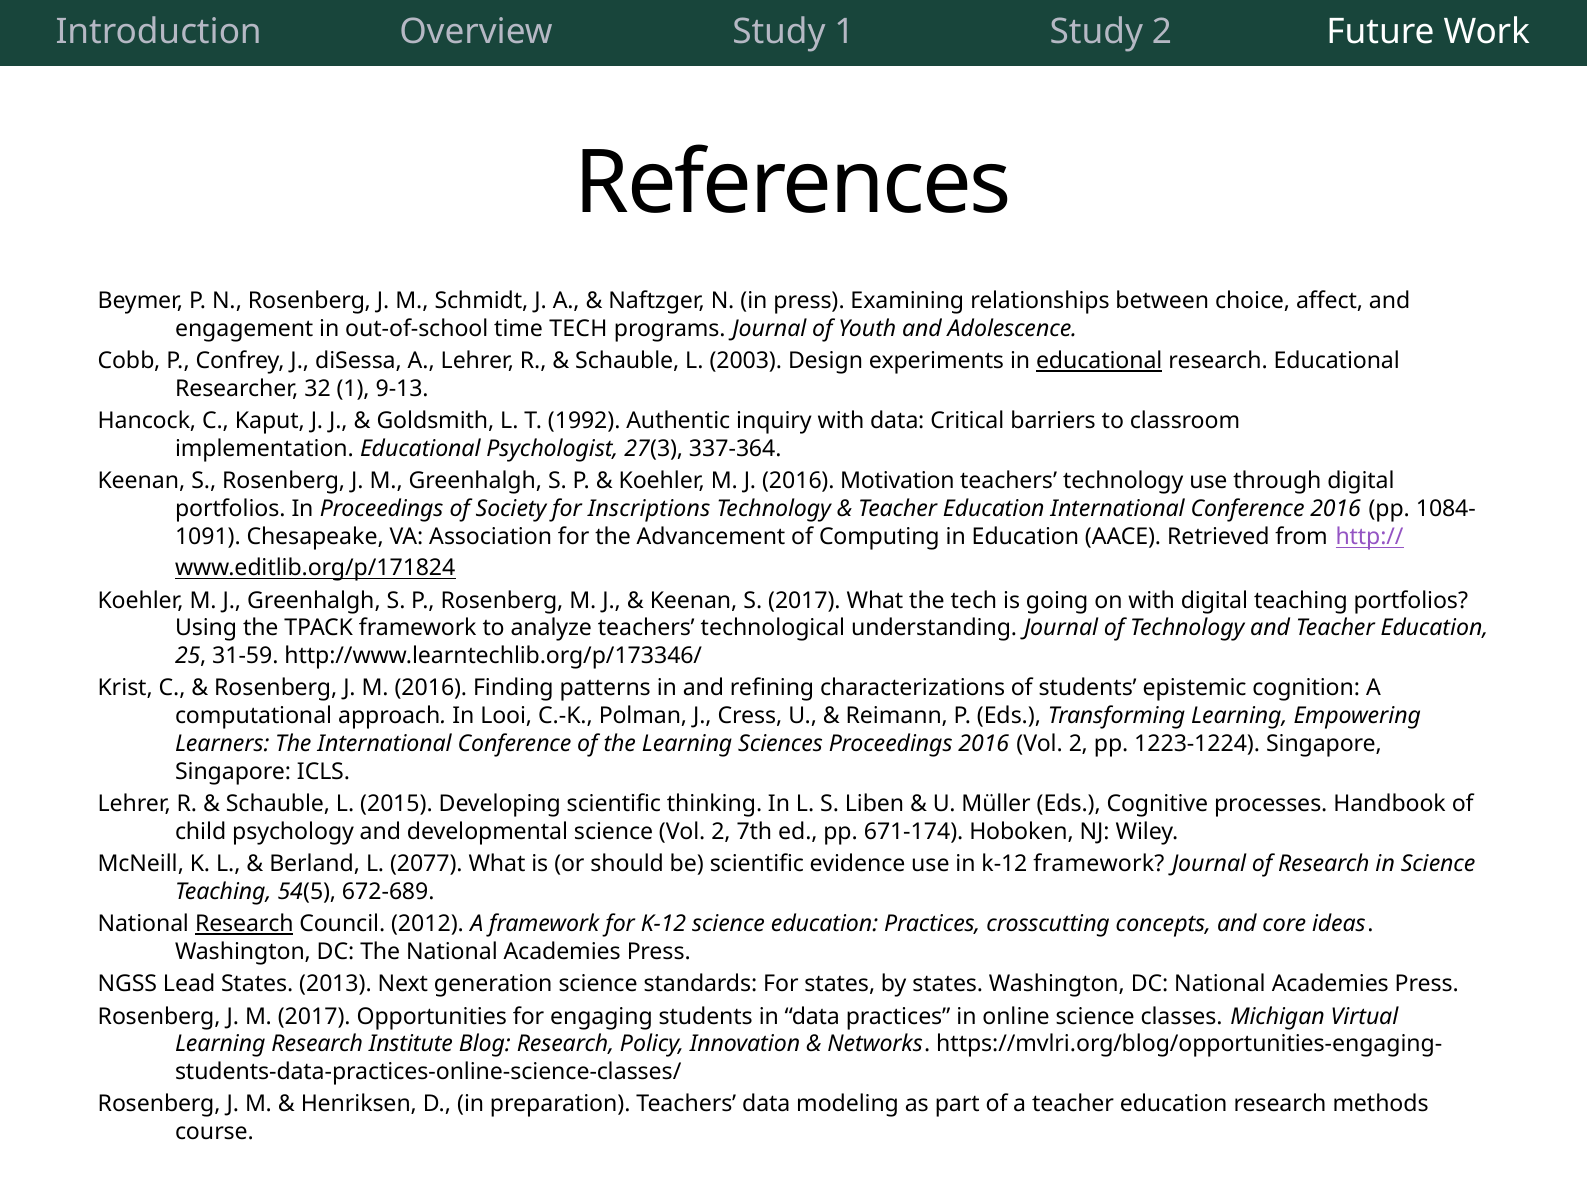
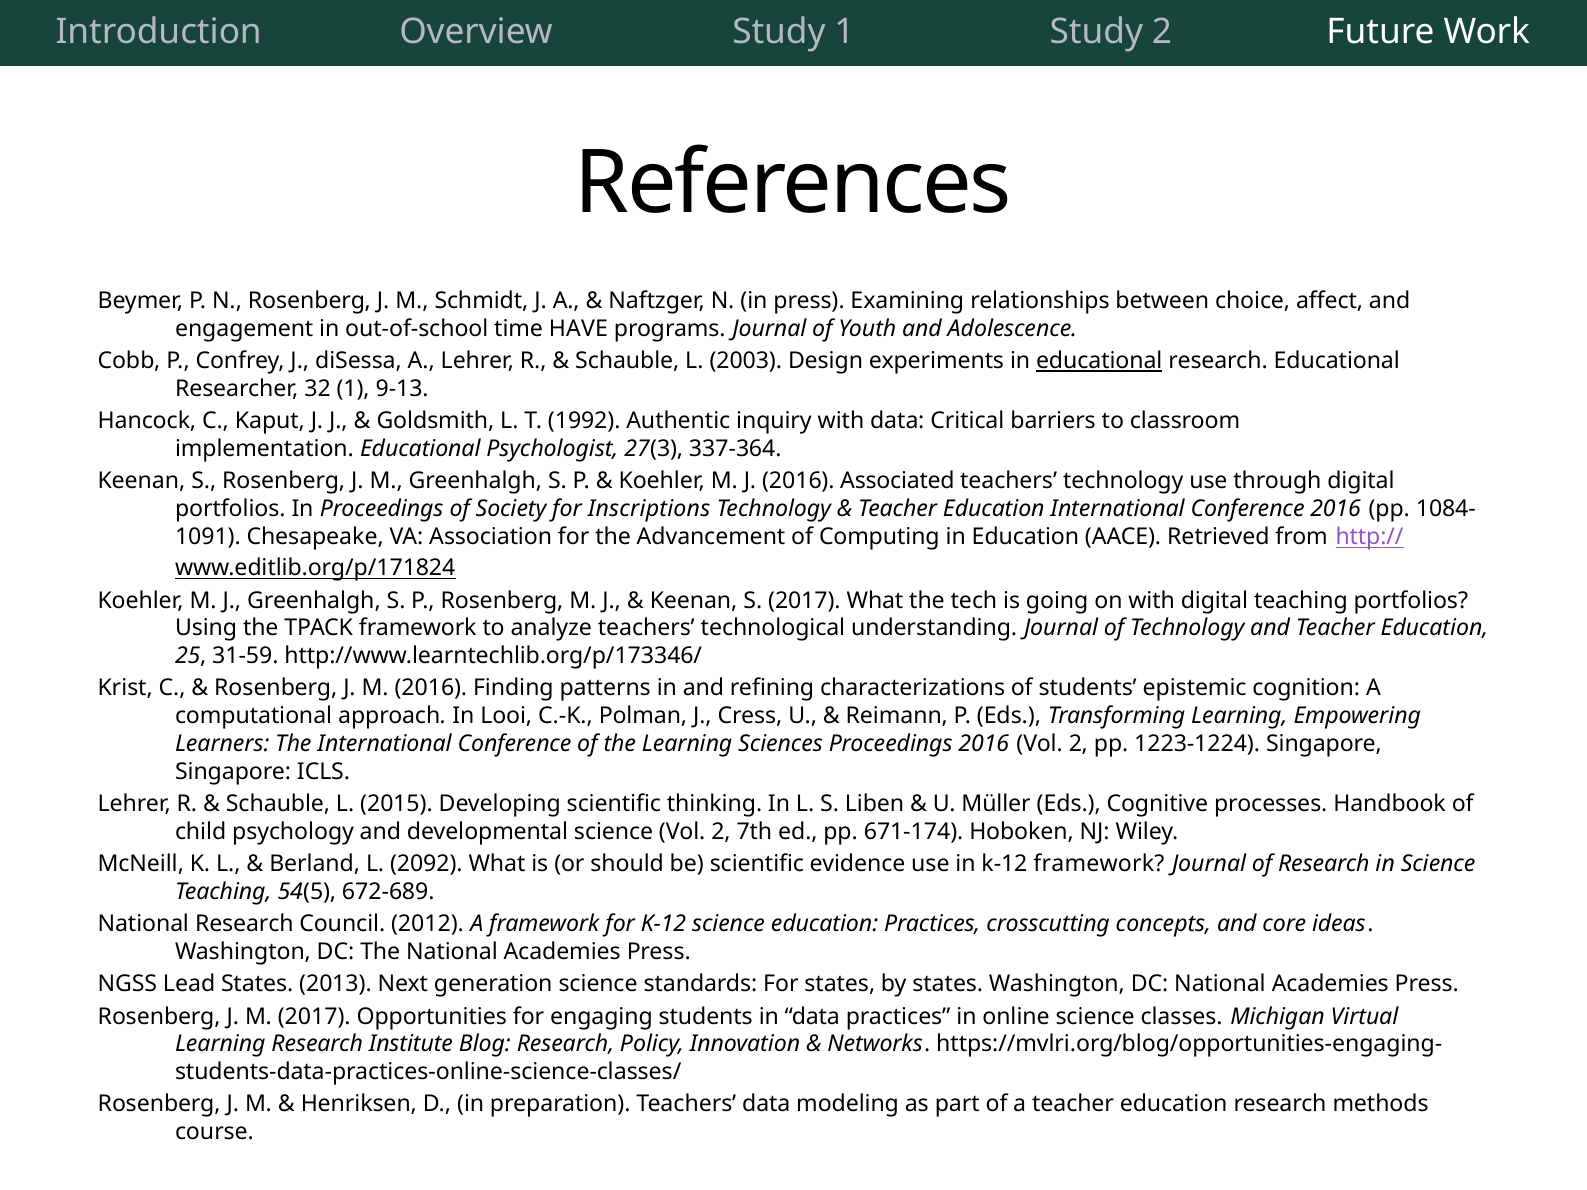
time TECH: TECH -> HAVE
Motivation: Motivation -> Associated
2077: 2077 -> 2092
Research at (244, 924) underline: present -> none
